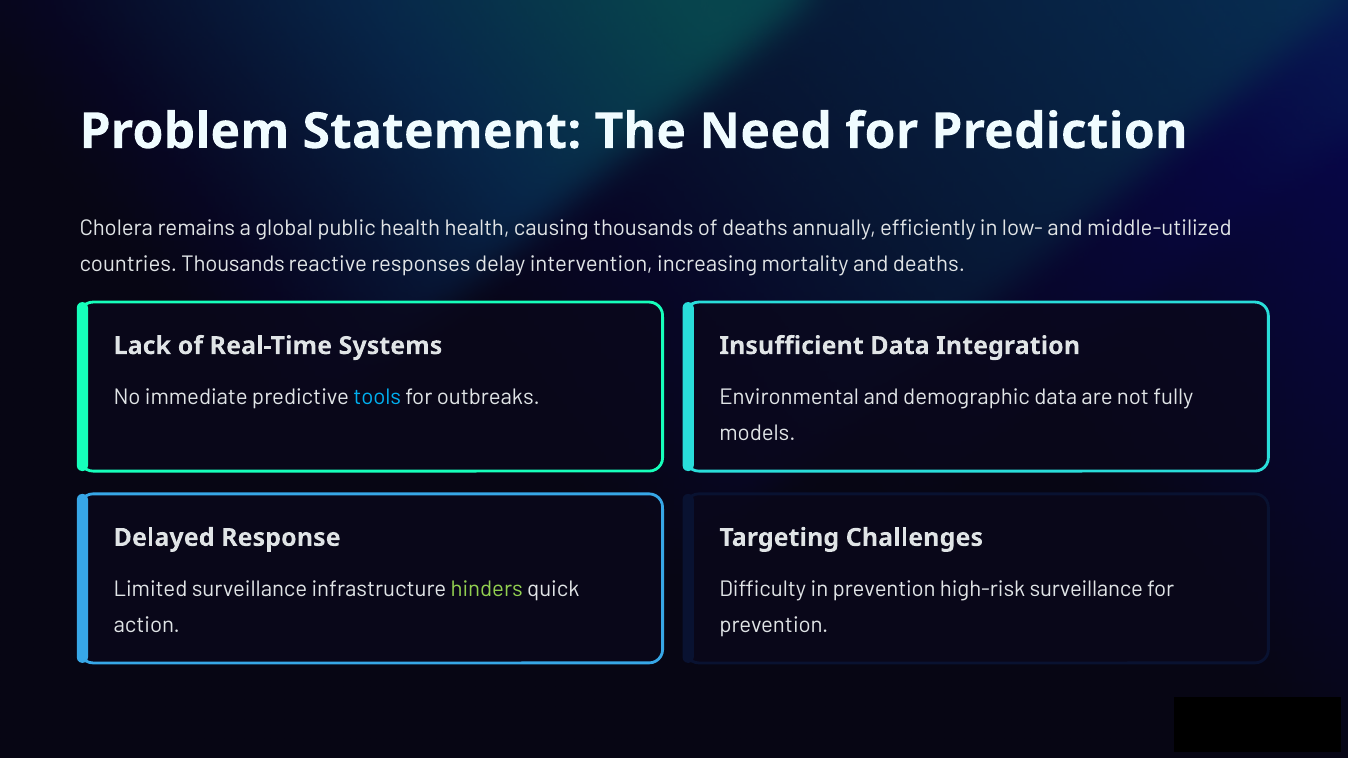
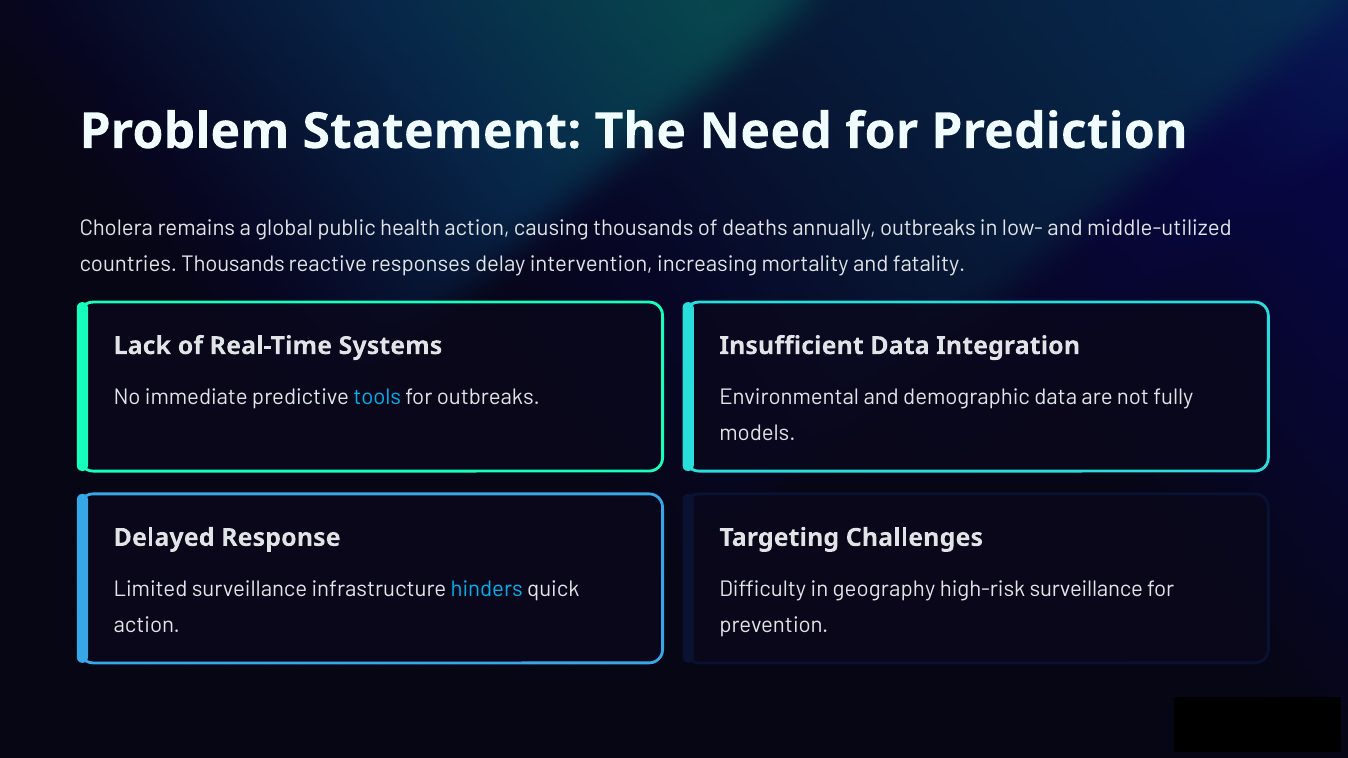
health health: health -> action
annually efficiently: efficiently -> outbreaks
and deaths: deaths -> fatality
hinders colour: light green -> light blue
in prevention: prevention -> geography
